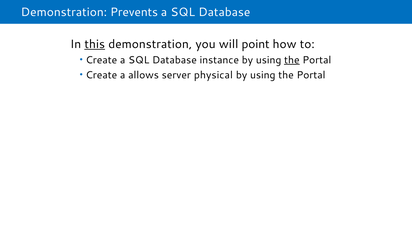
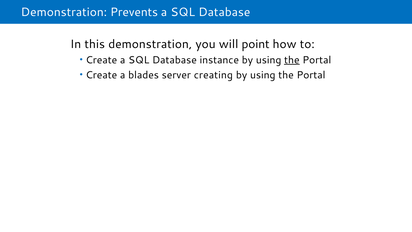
this underline: present -> none
allows: allows -> blades
physical: physical -> creating
